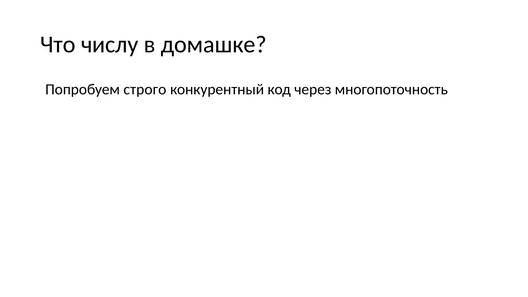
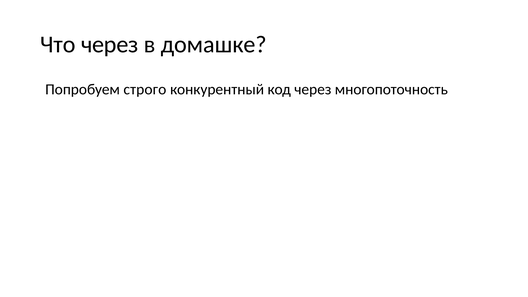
Что числу: числу -> через
